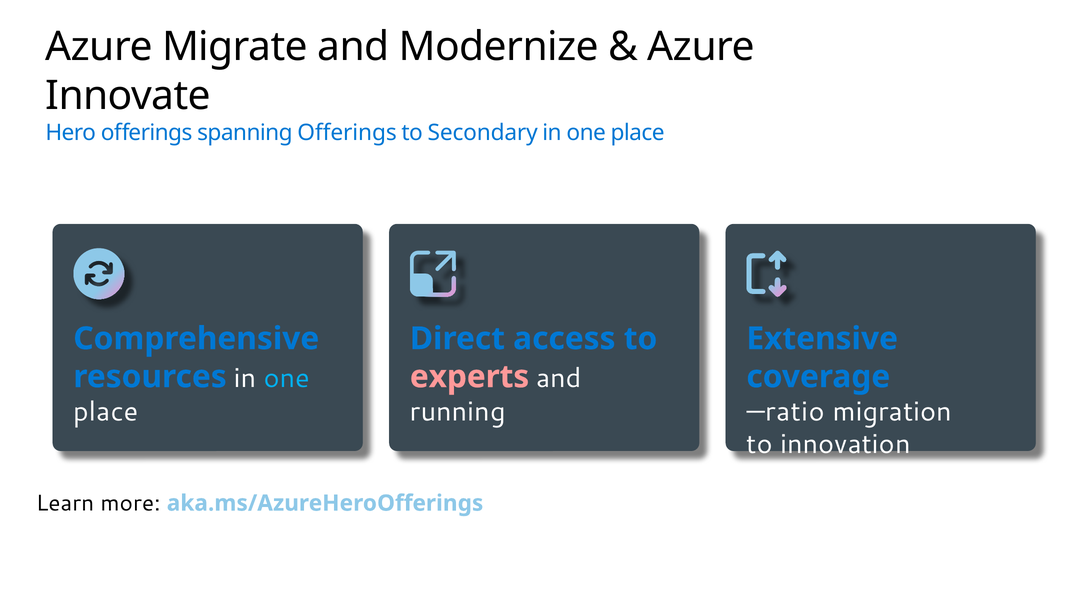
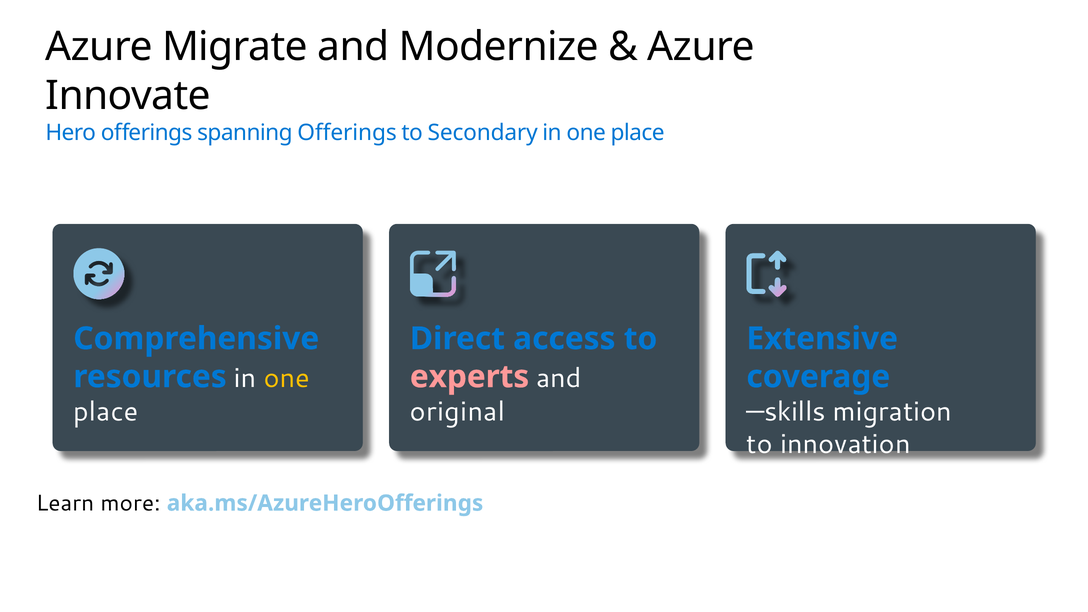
one at (287, 378) colour: light blue -> yellow
running: running -> original
—ratio: —ratio -> —skills
